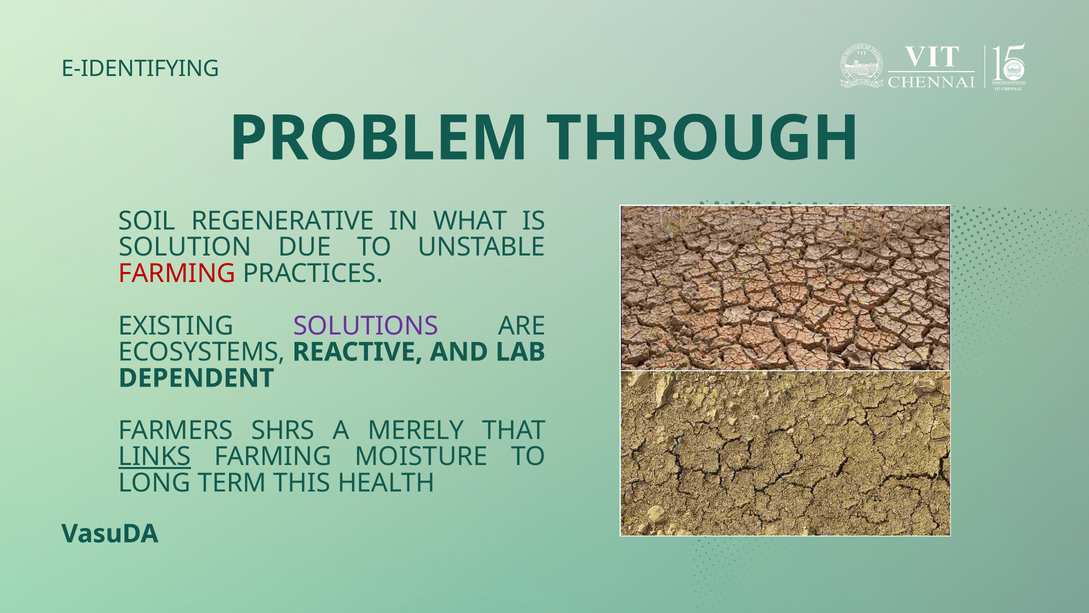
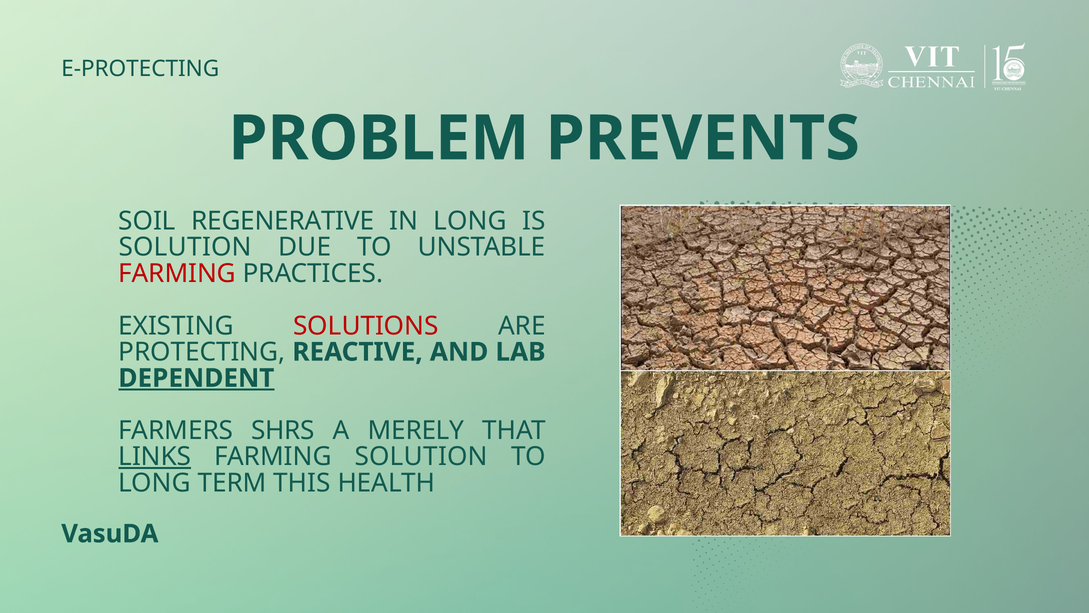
E-IDENTIFYING: E-IDENTIFYING -> E-PROTECTING
THROUGH: THROUGH -> PREVENTS
IN WHAT: WHAT -> LONG
SOLUTIONS colour: purple -> red
ECOSYSTEMS: ECOSYSTEMS -> PROTECTING
DEPENDENT underline: none -> present
FARMING MOISTURE: MOISTURE -> SOLUTION
